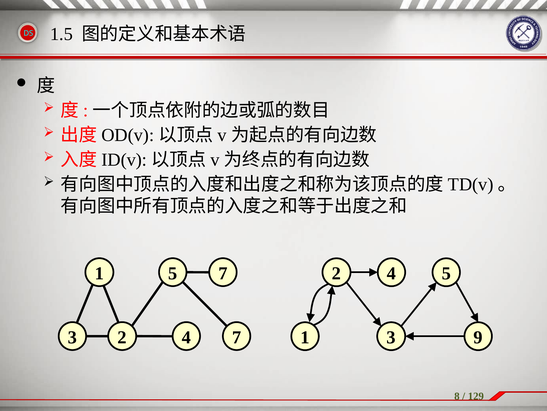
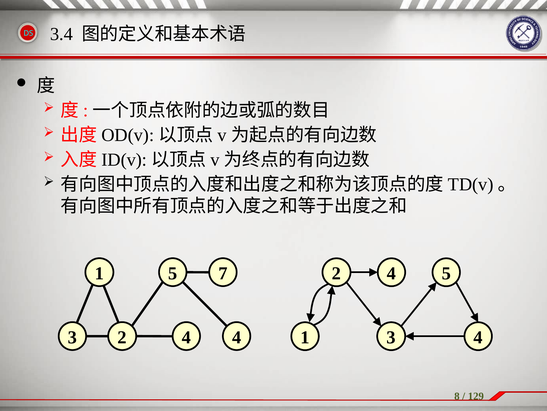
1.5: 1.5 -> 3.4
2 7: 7 -> 4
3 9: 9 -> 4
